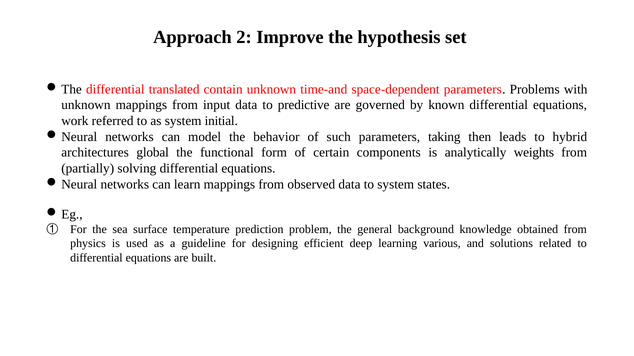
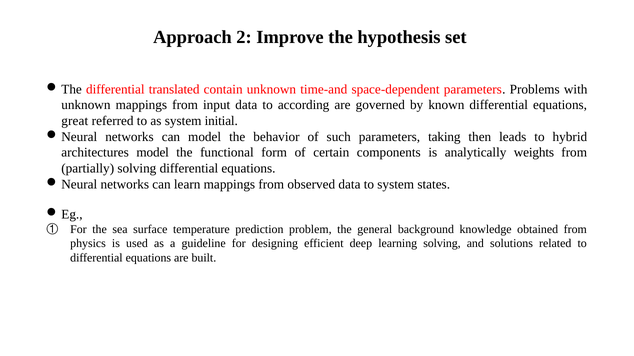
predictive: predictive -> according
work: work -> great
architectures global: global -> model
learning various: various -> solving
